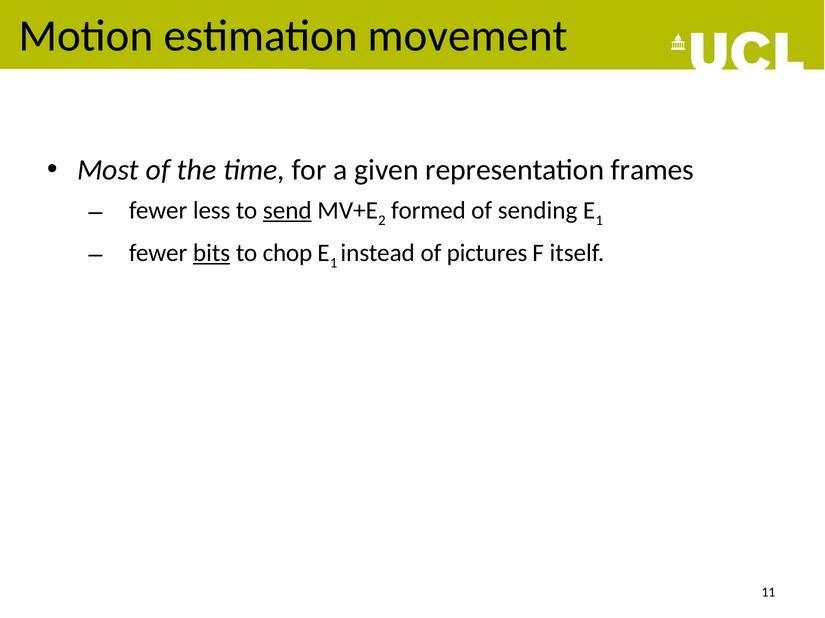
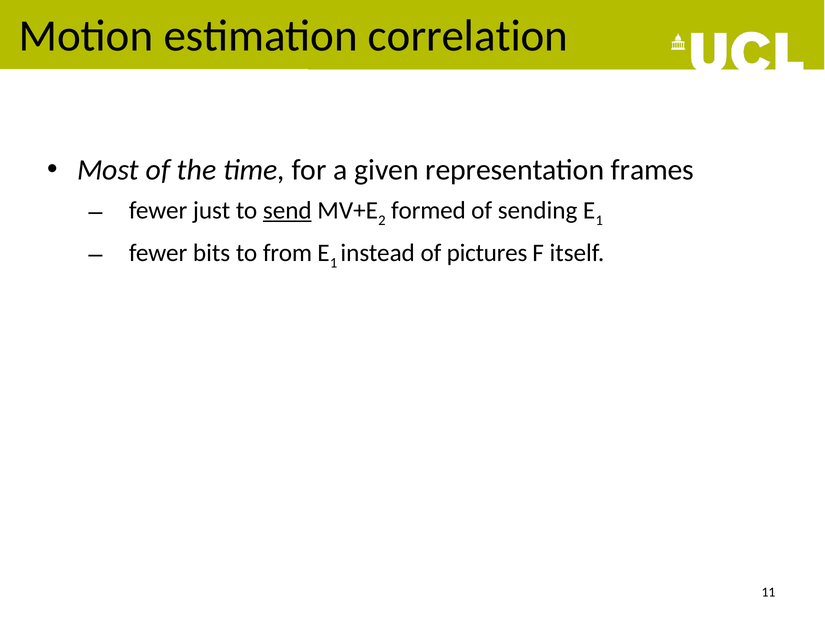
movement: movement -> correlation
less: less -> just
bits underline: present -> none
chop: chop -> from
